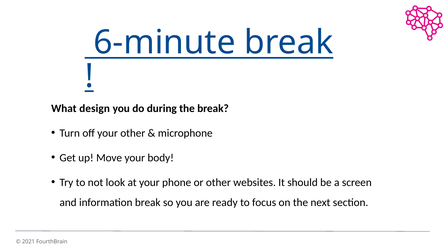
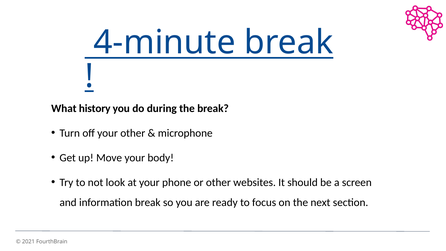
6-minute: 6-minute -> 4-minute
design: design -> history
